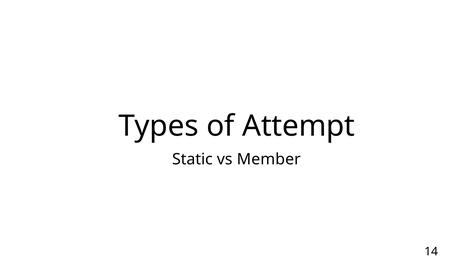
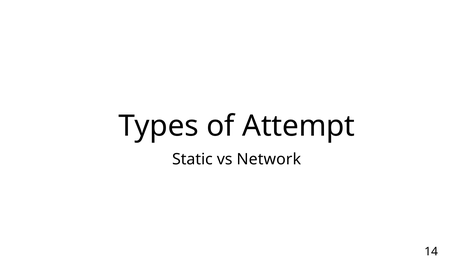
Member: Member -> Network
